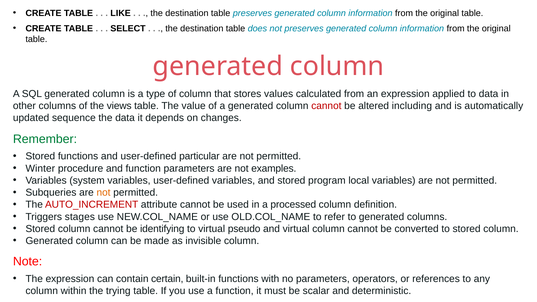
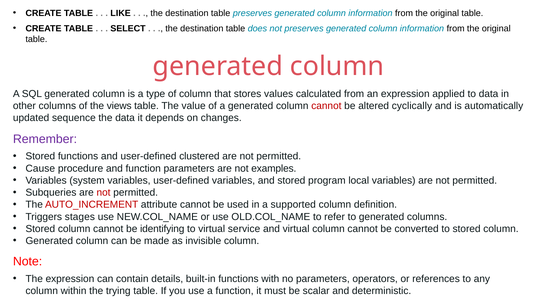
including: including -> cyclically
Remember colour: green -> purple
particular: particular -> clustered
Winter: Winter -> Cause
not at (104, 193) colour: orange -> red
processed: processed -> supported
pseudo: pseudo -> service
certain: certain -> details
